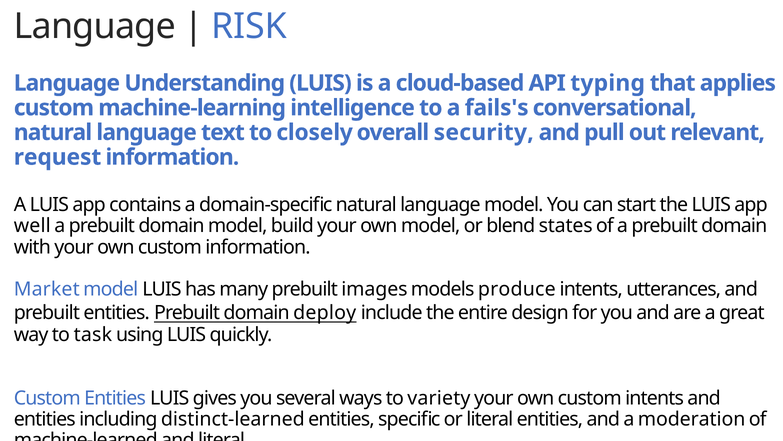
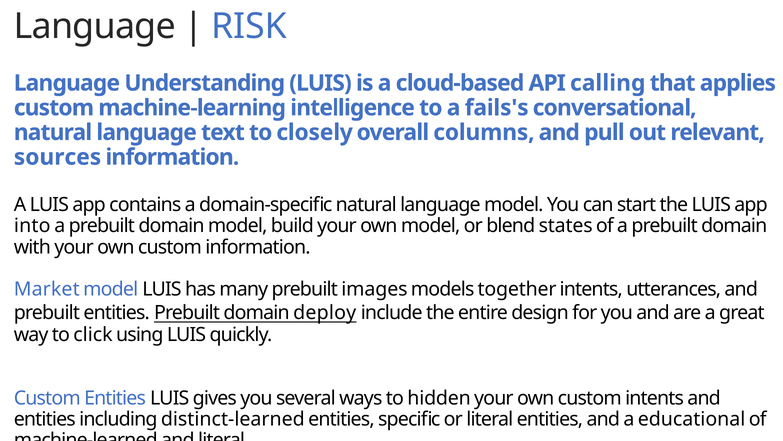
typing: typing -> calling
security: security -> columns
request: request -> sources
well: well -> into
produce: produce -> together
task: task -> click
variety: variety -> hidden
moderation: moderation -> educational
